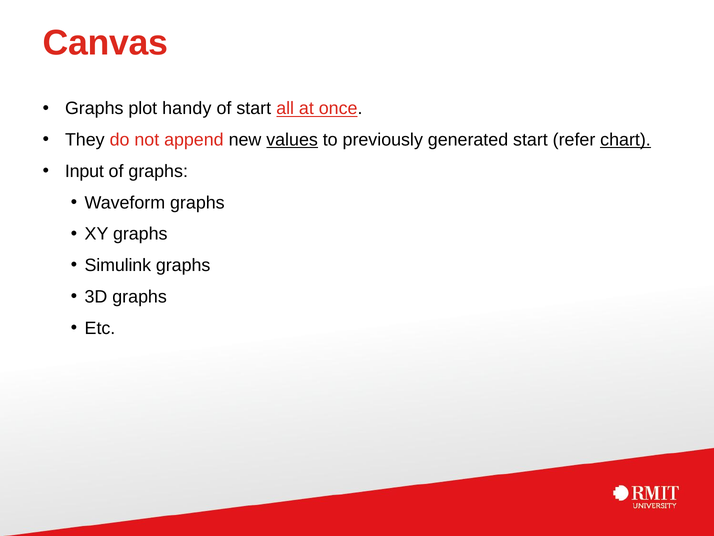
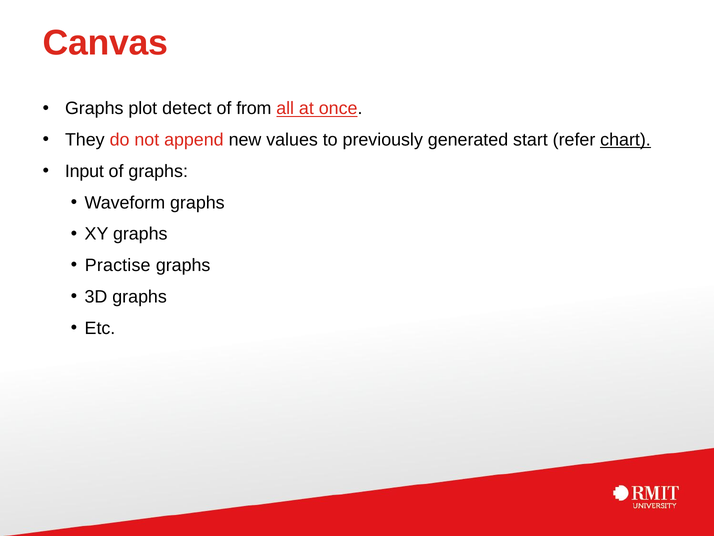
handy: handy -> detect
of start: start -> from
values underline: present -> none
Simulink: Simulink -> Practise
